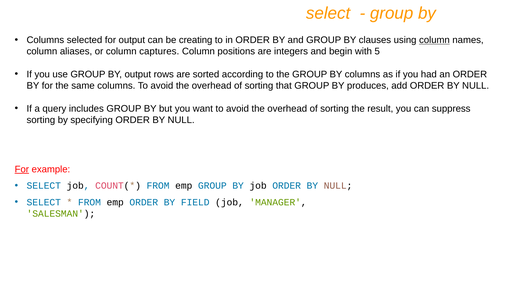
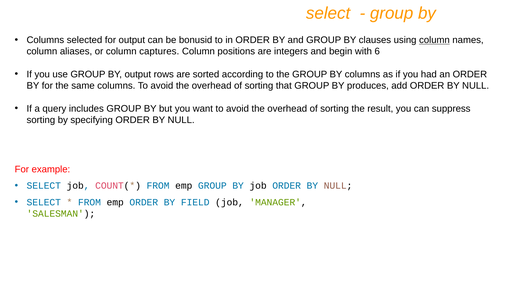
creating: creating -> bonusid
5: 5 -> 6
For at (22, 169) underline: present -> none
